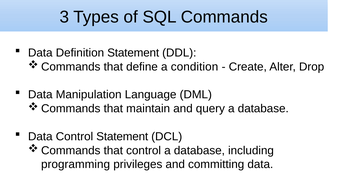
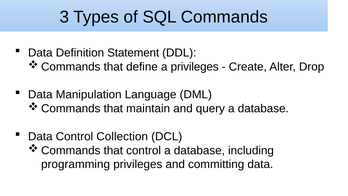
a condition: condition -> privileges
Control Statement: Statement -> Collection
